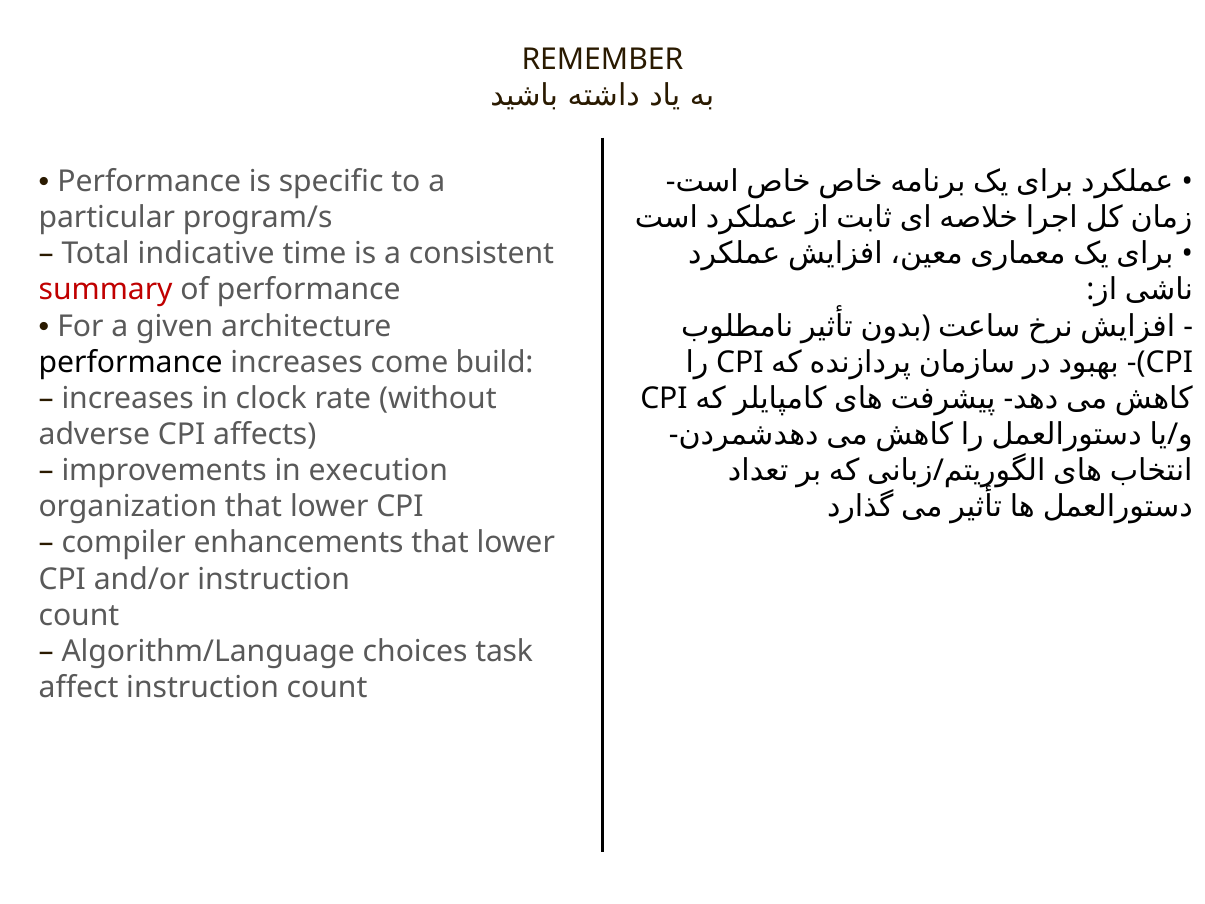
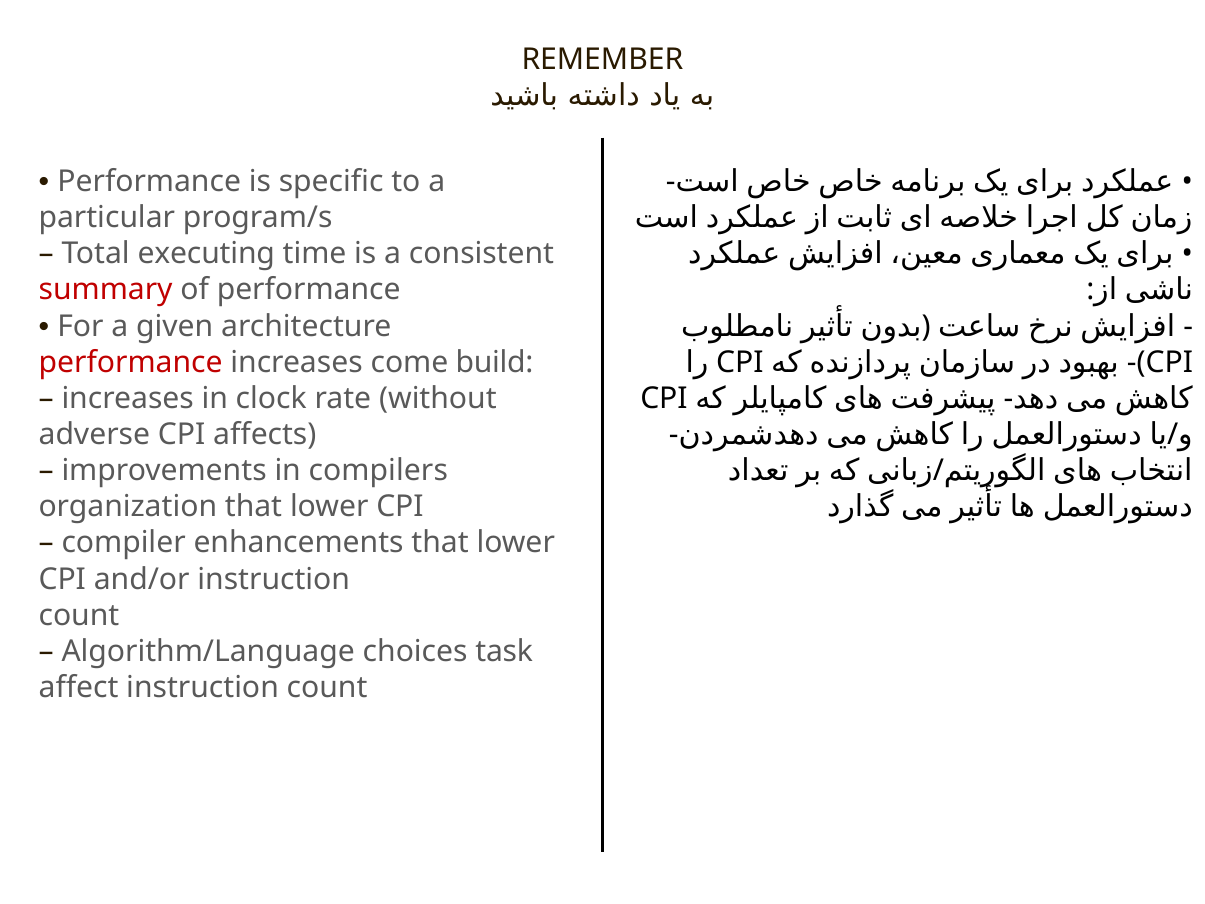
indicative: indicative -> executing
performance at (131, 362) colour: black -> red
execution: execution -> compilers
